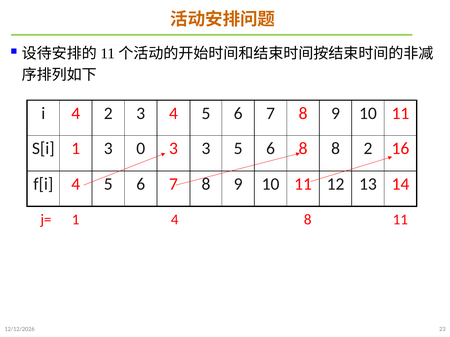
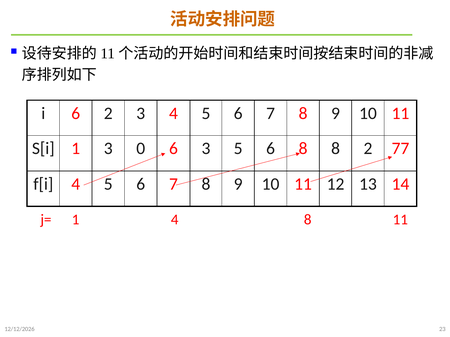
i 4: 4 -> 6
0 3: 3 -> 6
16: 16 -> 77
